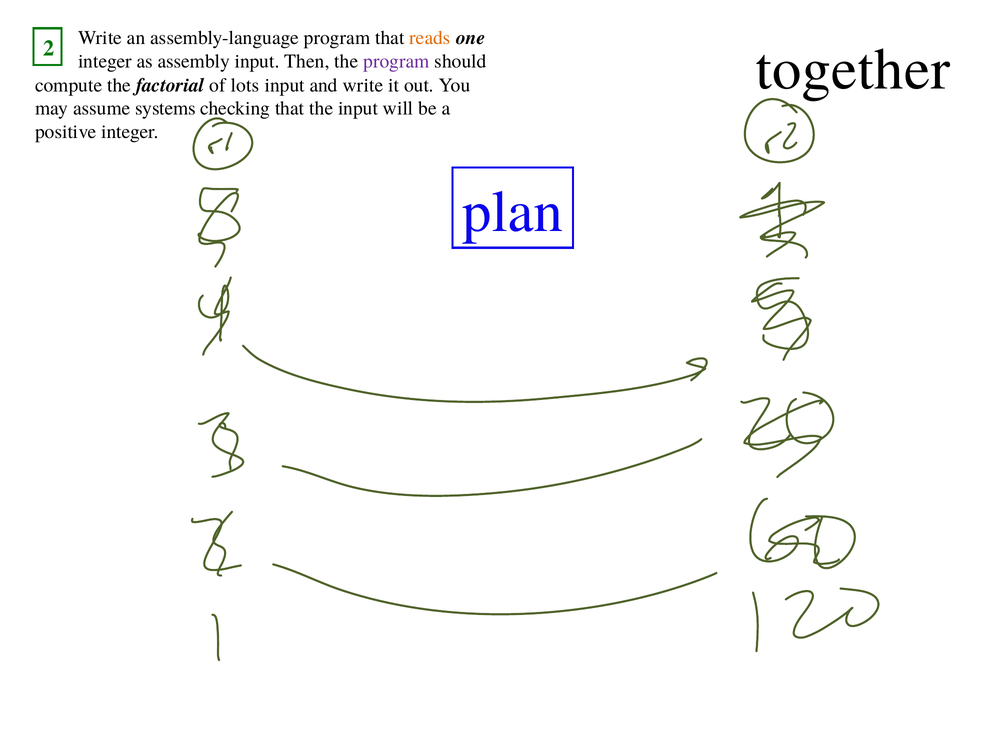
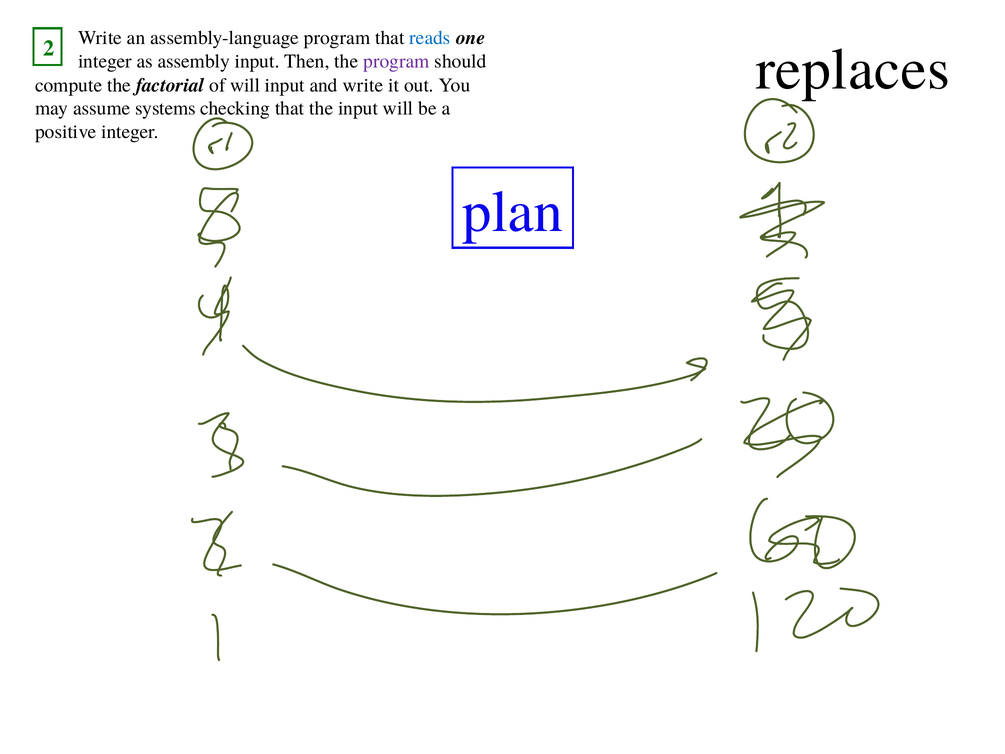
reads colour: orange -> blue
together: together -> replaces
of lots: lots -> will
